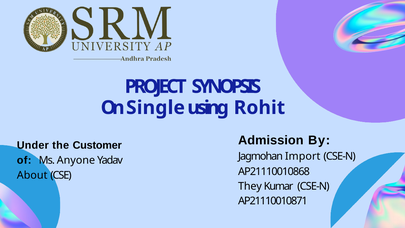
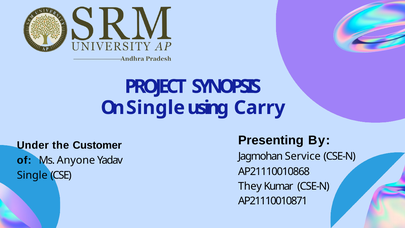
Rohit: Rohit -> Carry
Admission: Admission -> Presenting
Import: Import -> Service
About at (32, 175): About -> Single
